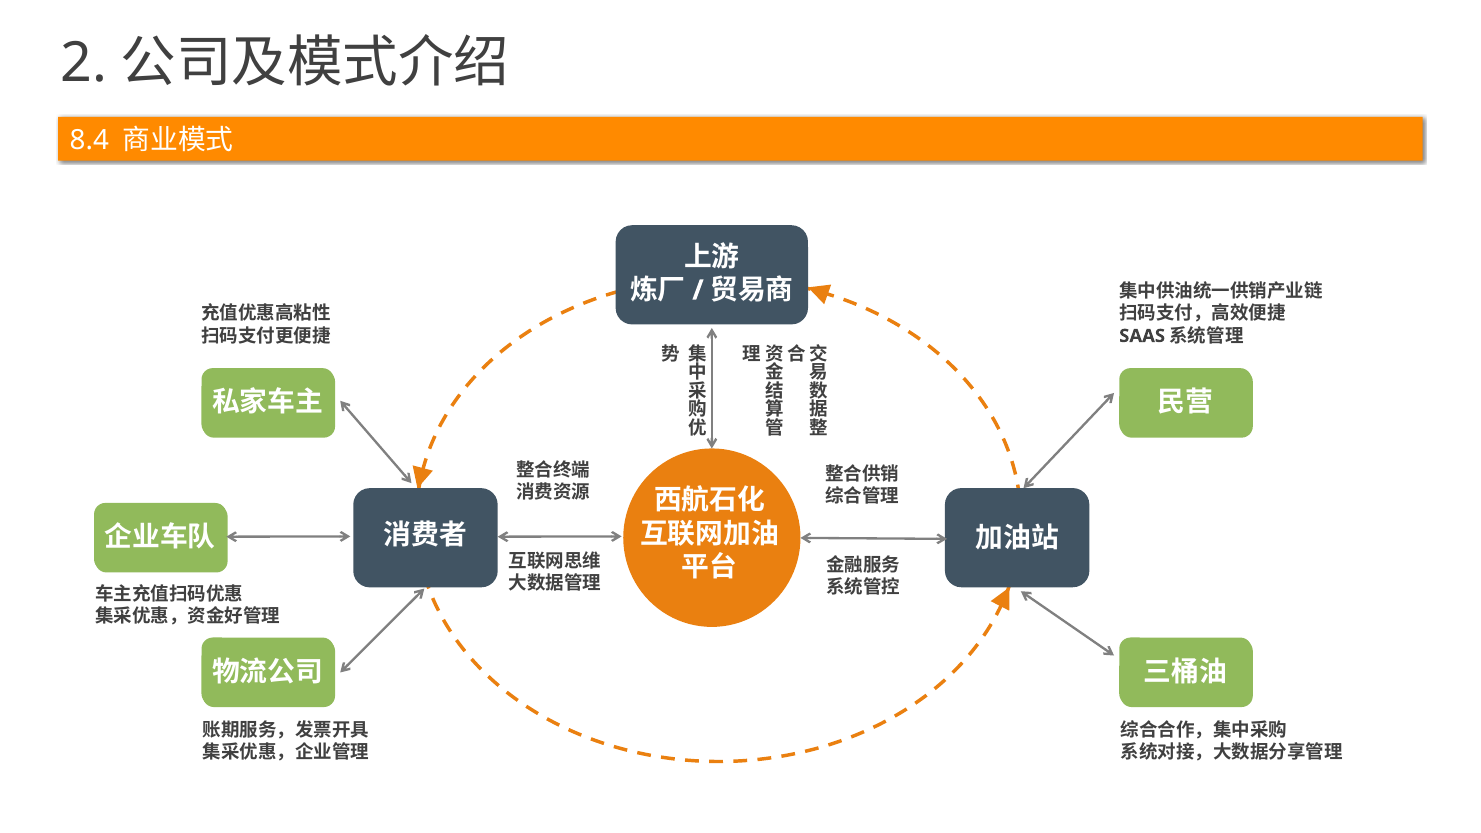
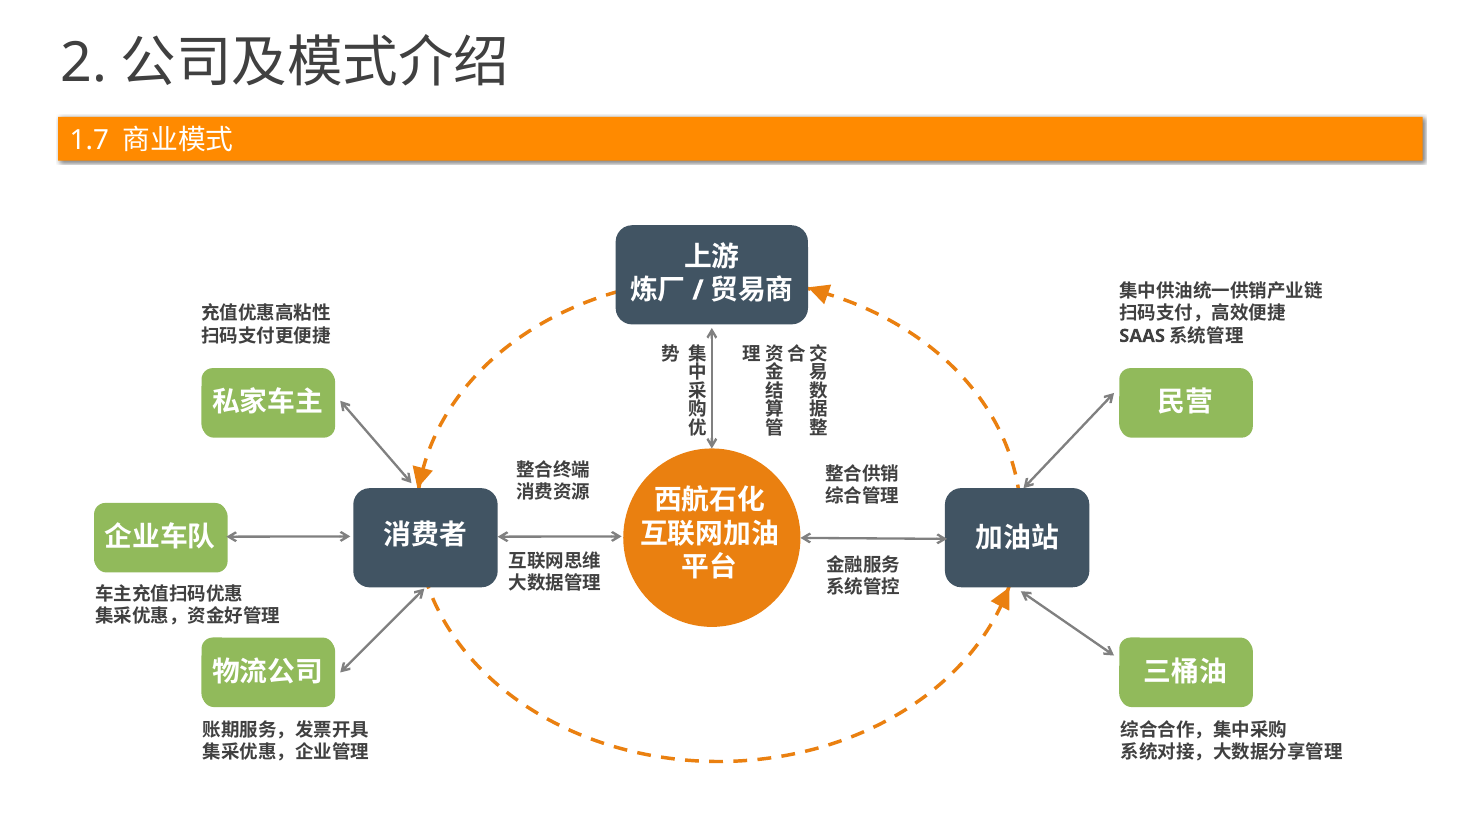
8.4: 8.4 -> 1.7
